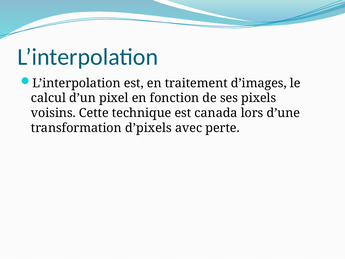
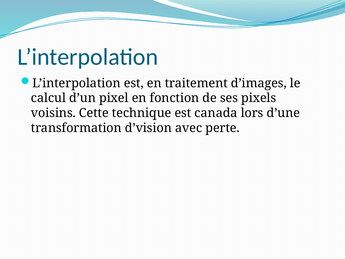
d’pixels: d’pixels -> d’vision
